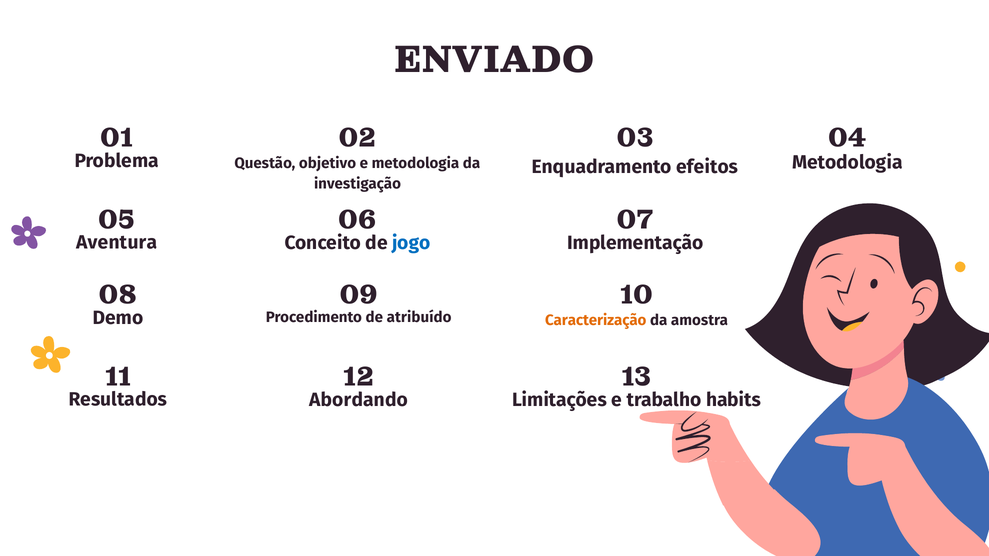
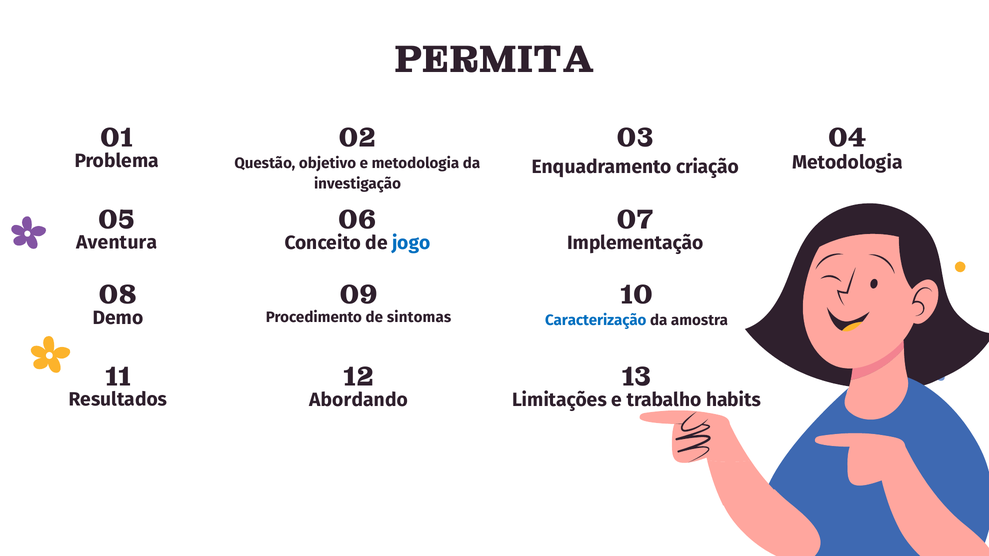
ENVIADO: ENVIADO -> PERMITA
efeitos: efeitos -> criação
atribuído: atribuído -> sintomas
Caracterização colour: orange -> blue
